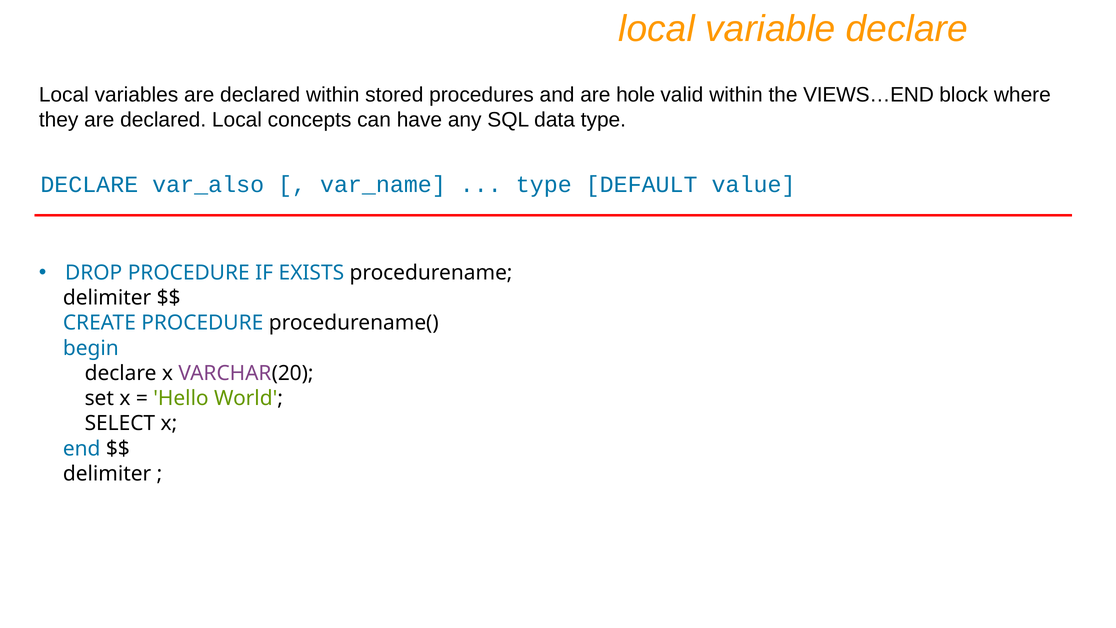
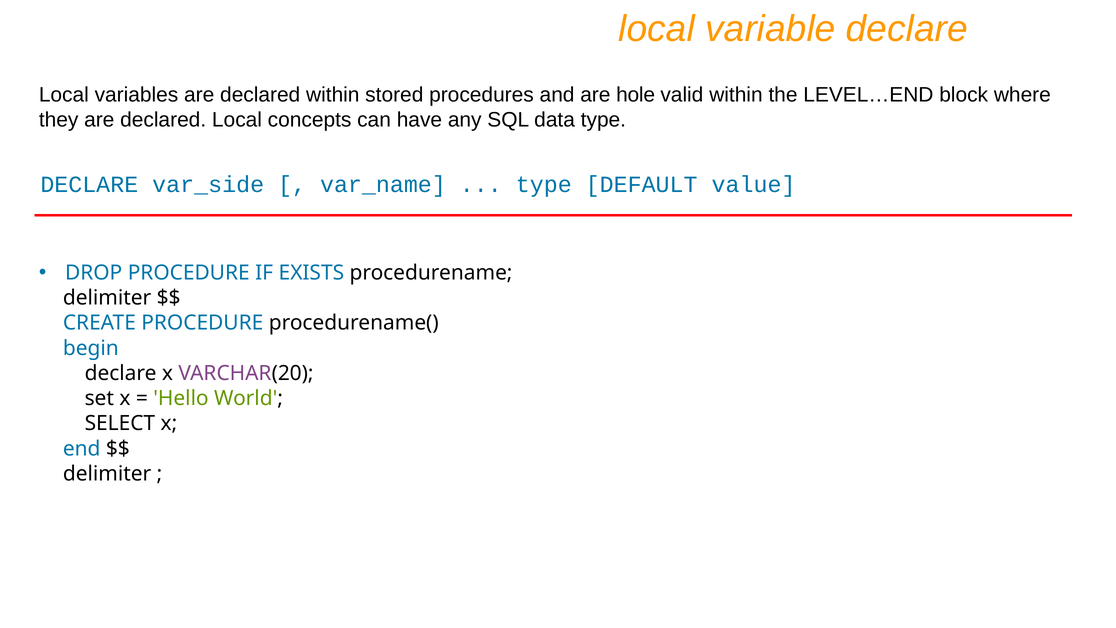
VIEWS…END: VIEWS…END -> LEVEL…END
var_also: var_also -> var_side
